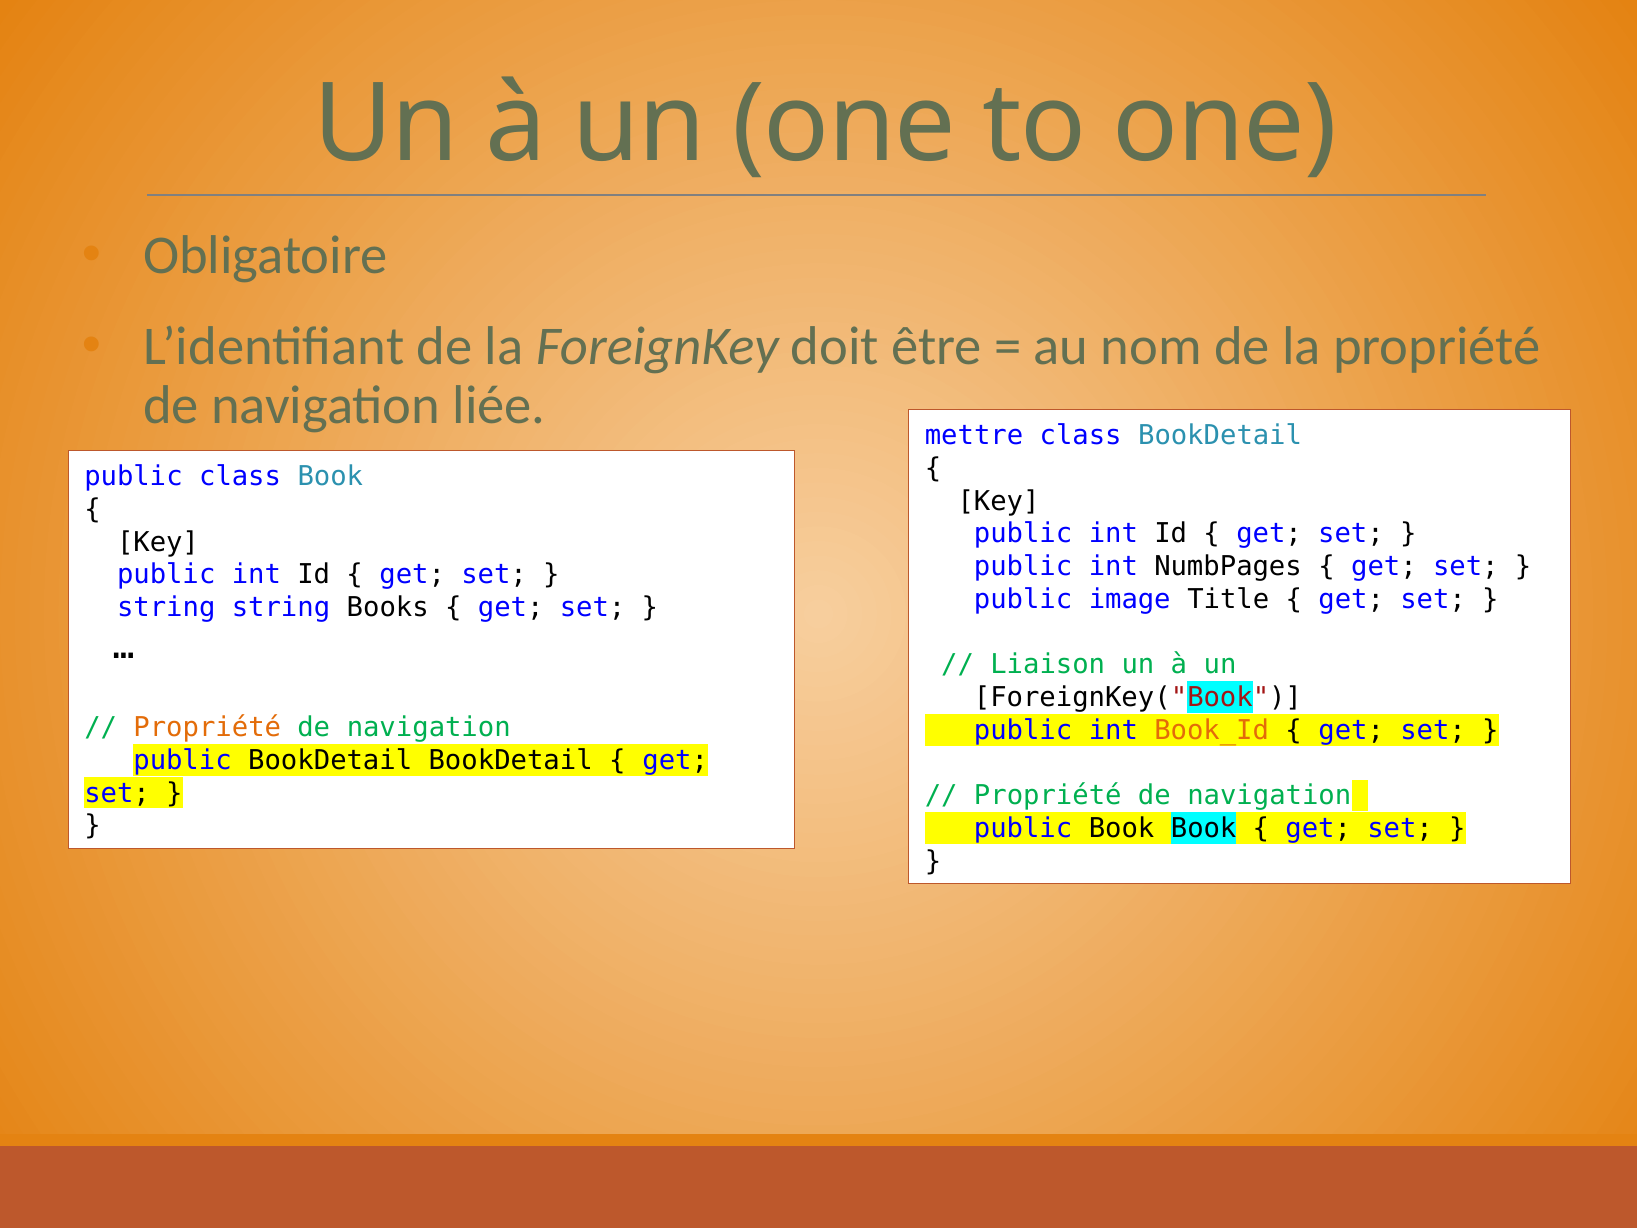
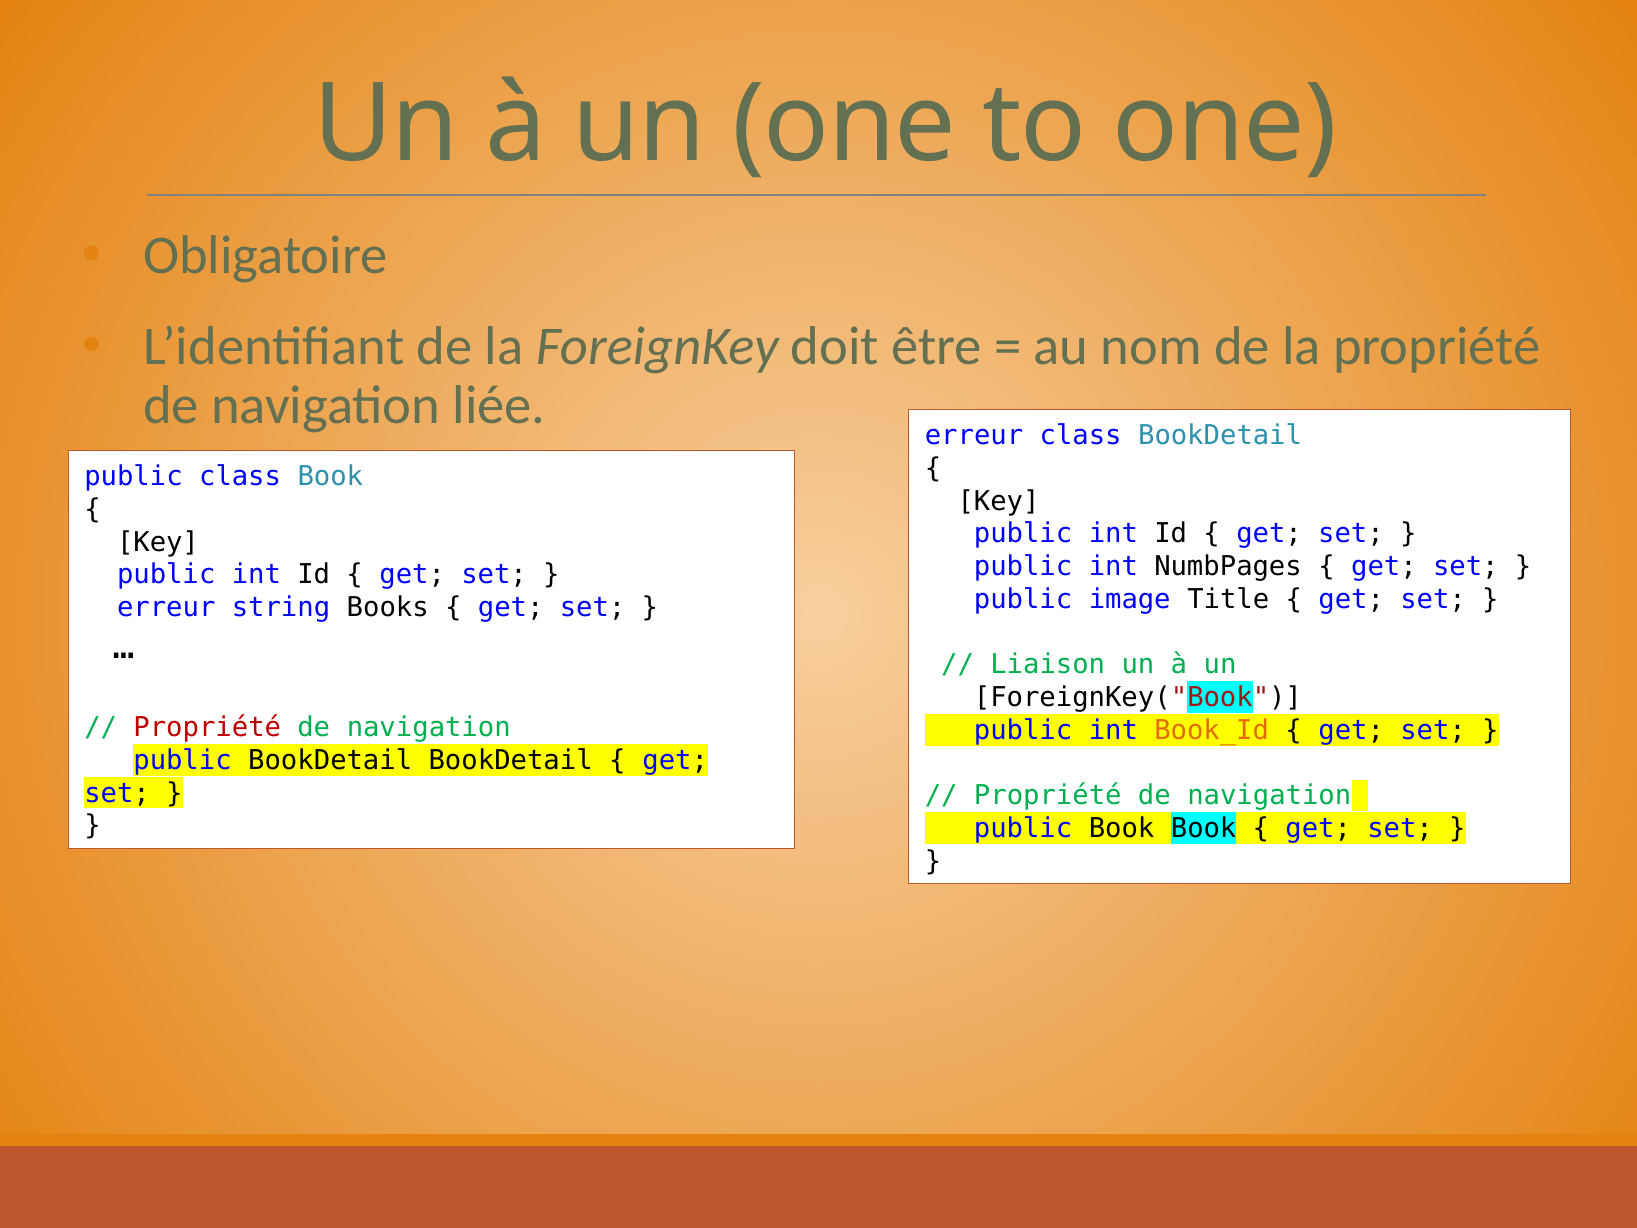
mettre at (974, 436): mettre -> erreur
string at (166, 607): string -> erreur
Propriété at (207, 727) colour: orange -> red
